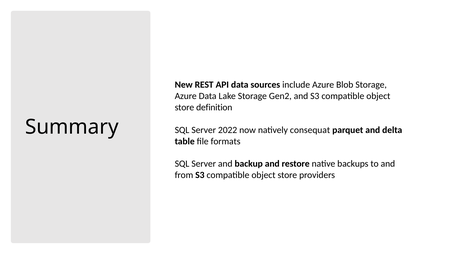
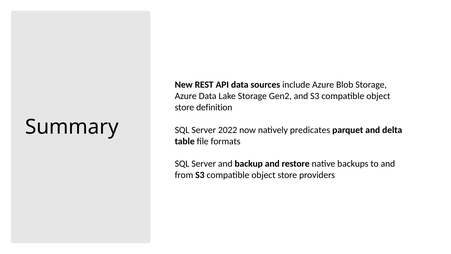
consequat: consequat -> predicates
